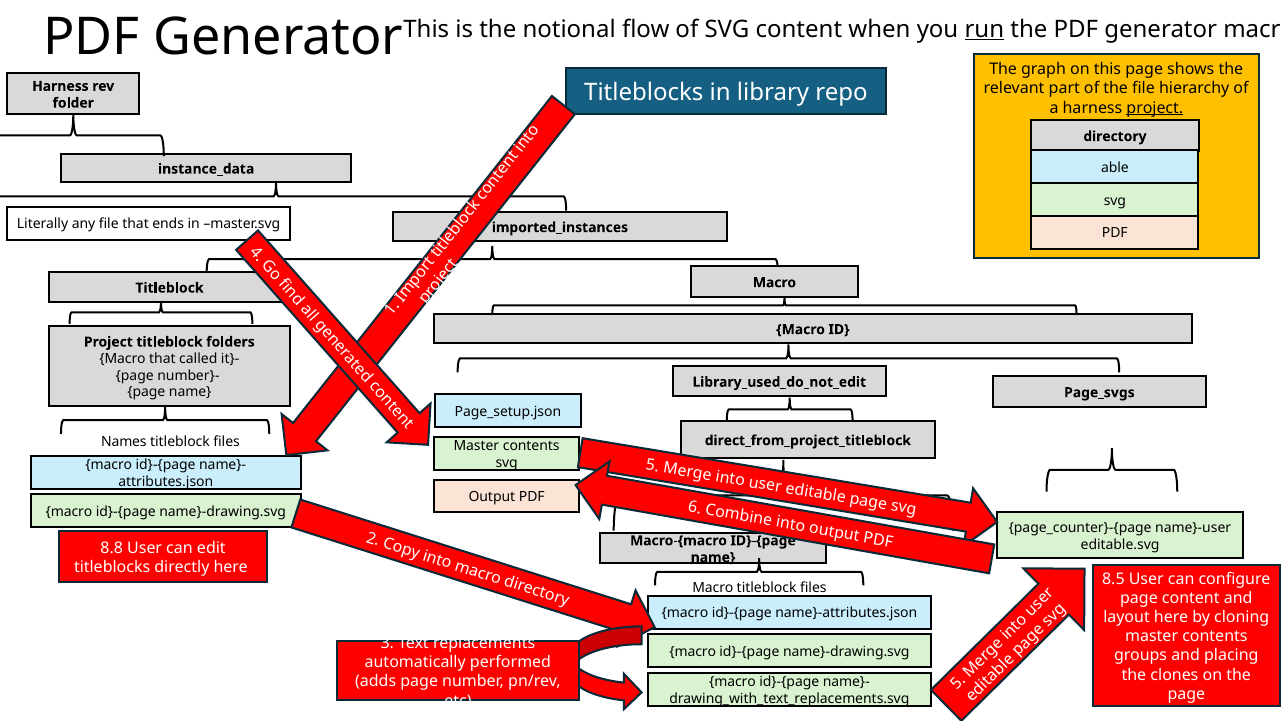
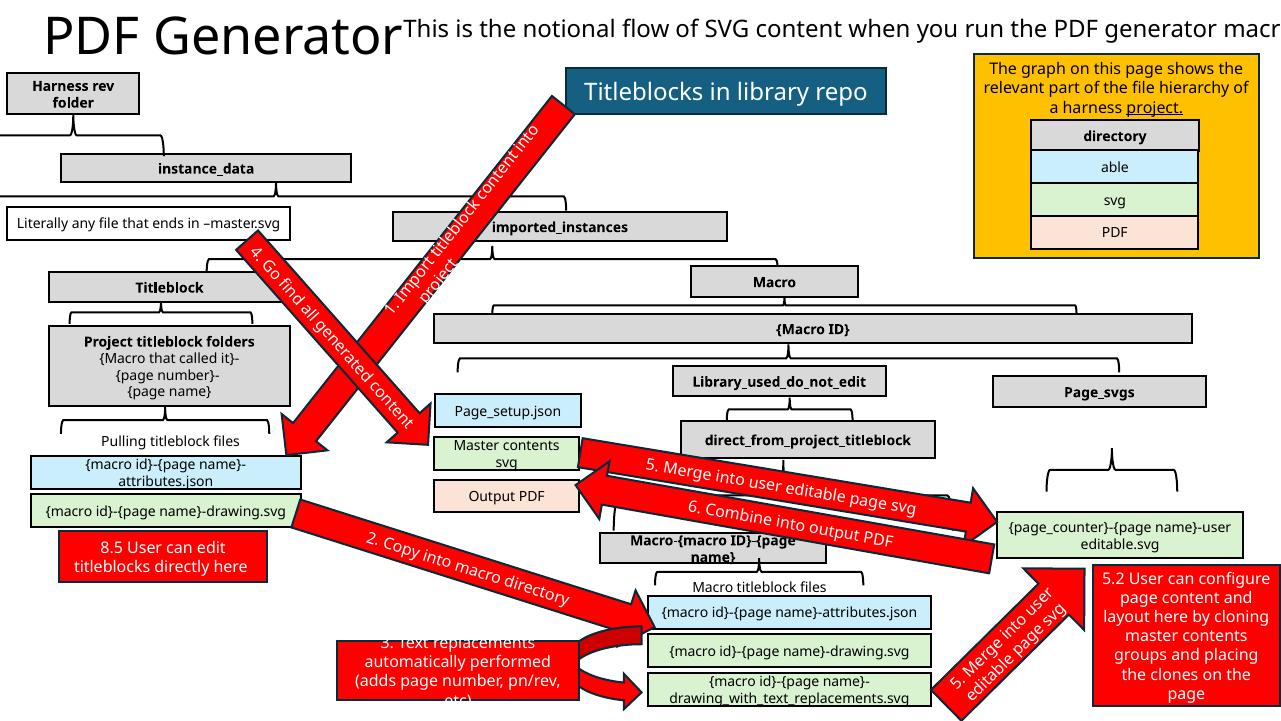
run underline: present -> none
Names: Names -> Pulling
8.8: 8.8 -> 8.5
8.5: 8.5 -> 5.2
